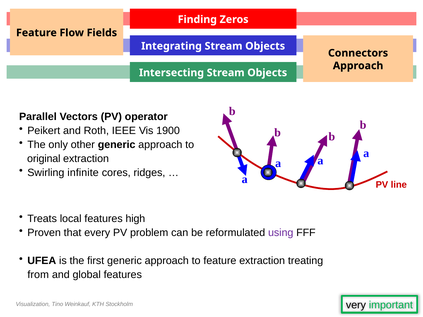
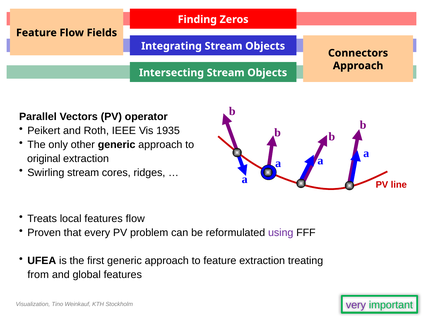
1900: 1900 -> 1935
Swirling infinite: infinite -> stream
features high: high -> flow
very colour: black -> purple
